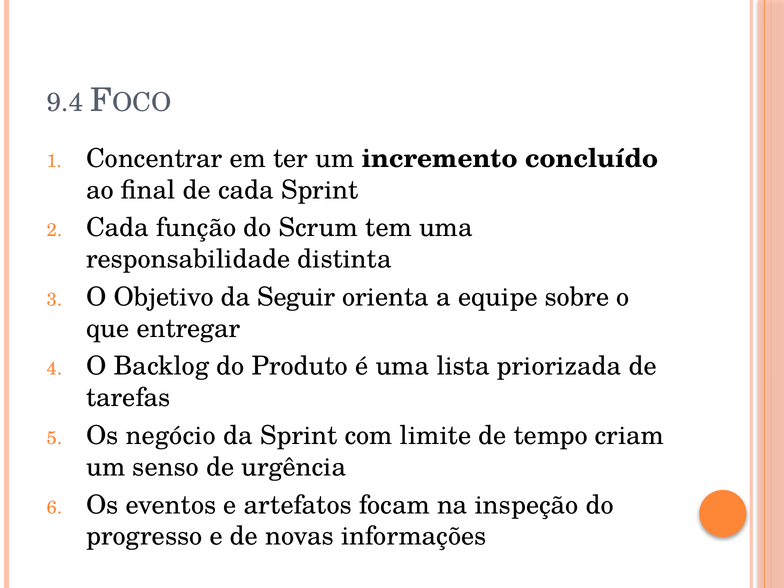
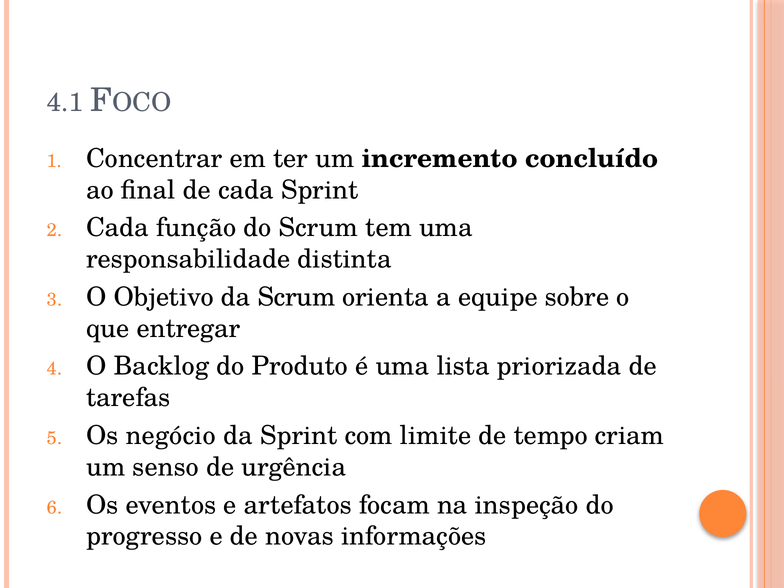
9.4: 9.4 -> 4.1
da Seguir: Seguir -> Scrum
